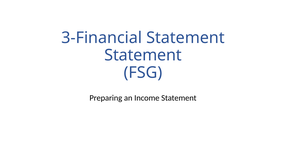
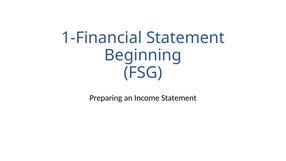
3-Financial: 3-Financial -> 1-Financial
Statement at (143, 55): Statement -> Beginning
